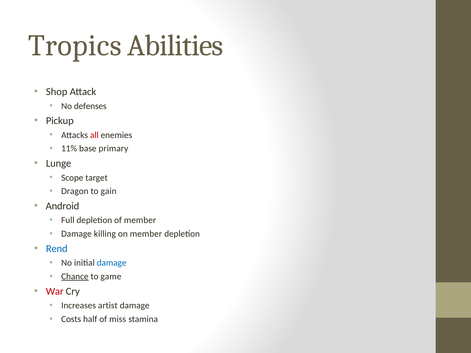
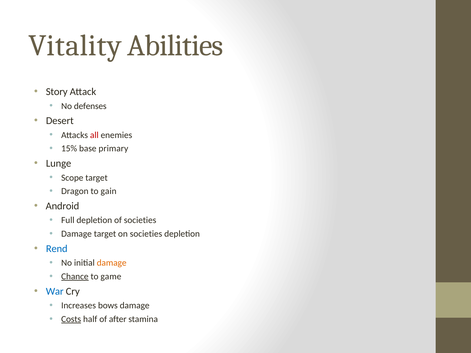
Tropics: Tropics -> Vitality
Shop: Shop -> Story
Pickup: Pickup -> Desert
11%: 11% -> 15%
of member: member -> societies
Damage killing: killing -> target
on member: member -> societies
damage at (112, 263) colour: blue -> orange
War colour: red -> blue
artist: artist -> bows
Costs underline: none -> present
miss: miss -> after
